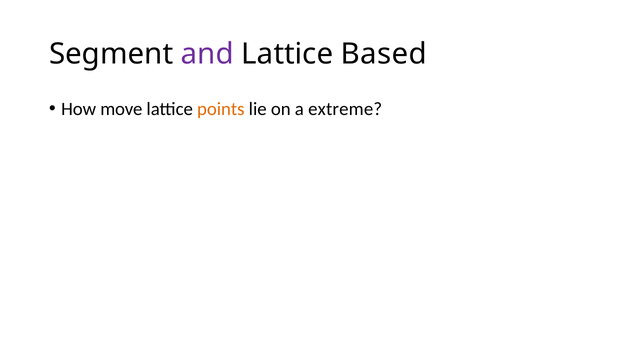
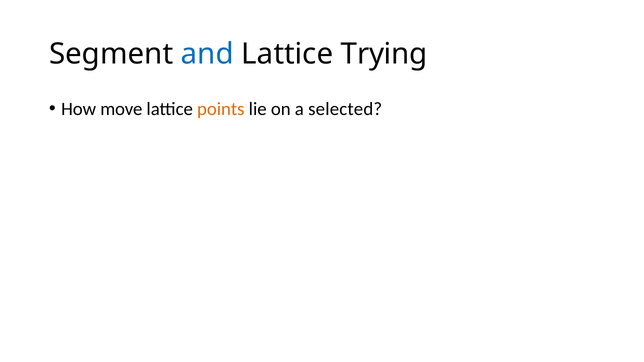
and colour: purple -> blue
Based: Based -> Trying
extreme: extreme -> selected
